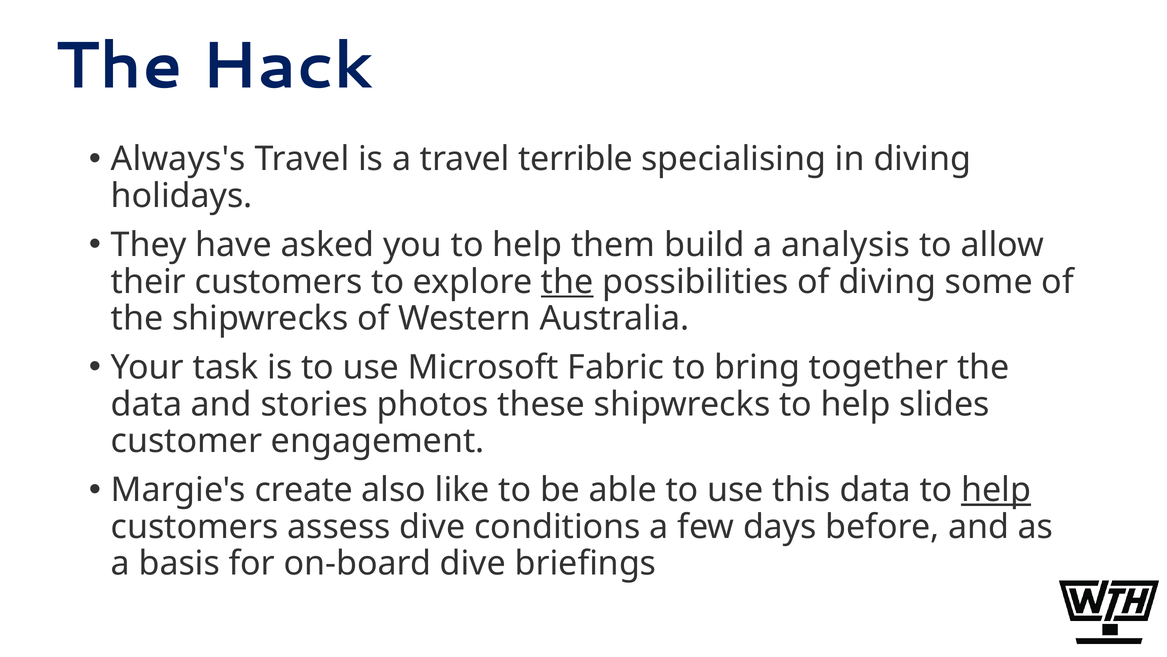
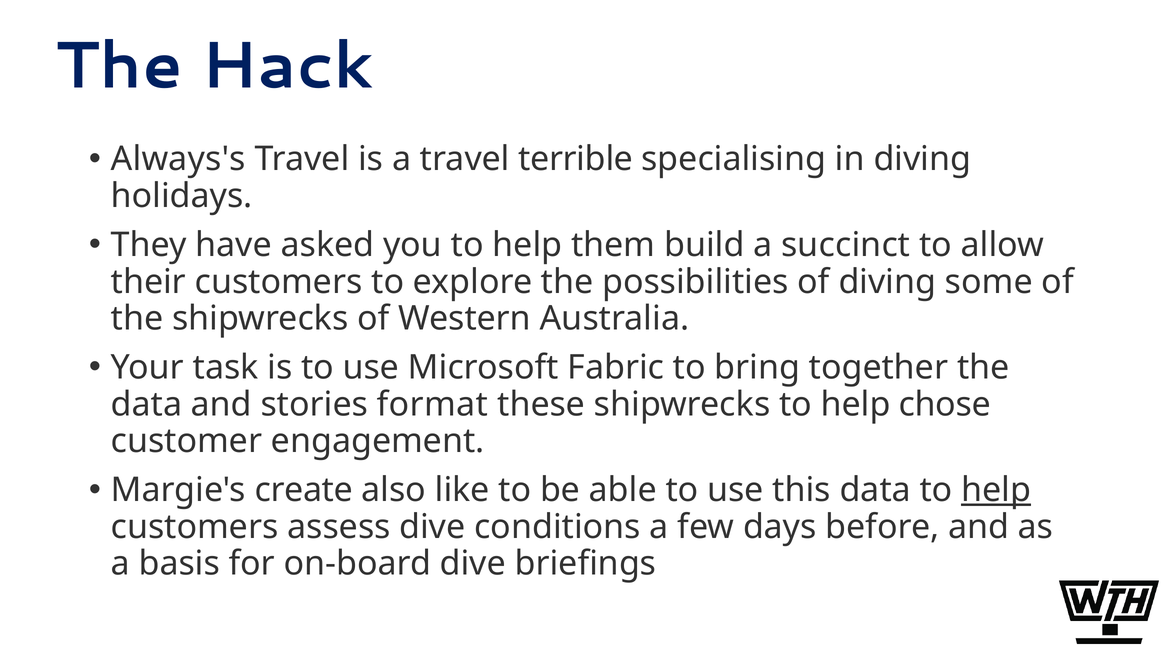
analysis: analysis -> succinct
the at (567, 282) underline: present -> none
photos: photos -> format
slides: slides -> chose
